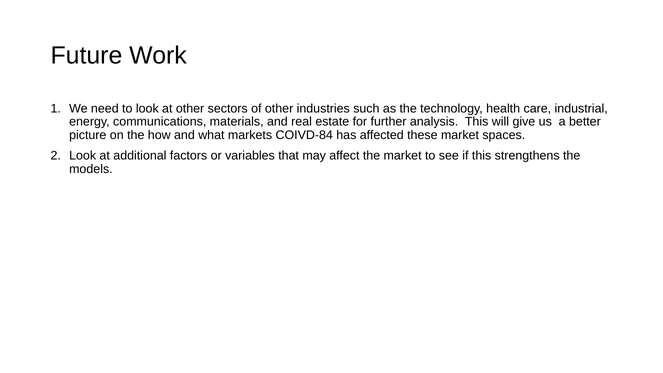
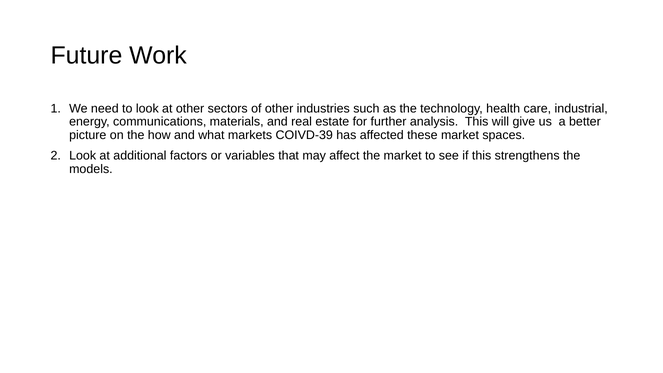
COIVD-84: COIVD-84 -> COIVD-39
